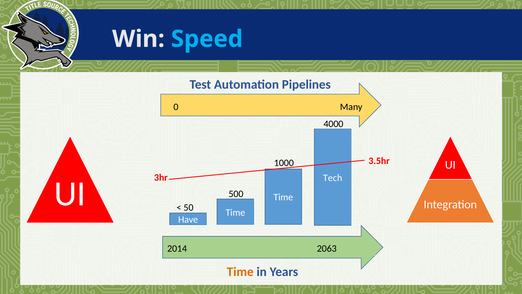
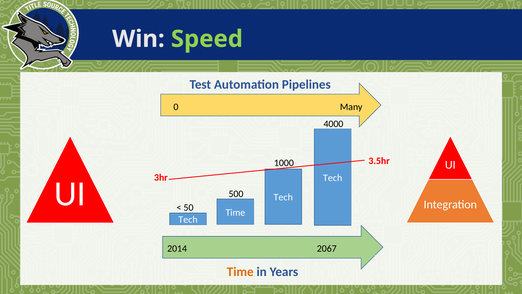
Speed colour: light blue -> light green
Time at (283, 197): Time -> Tech
Have at (188, 219): Have -> Tech
2063: 2063 -> 2067
